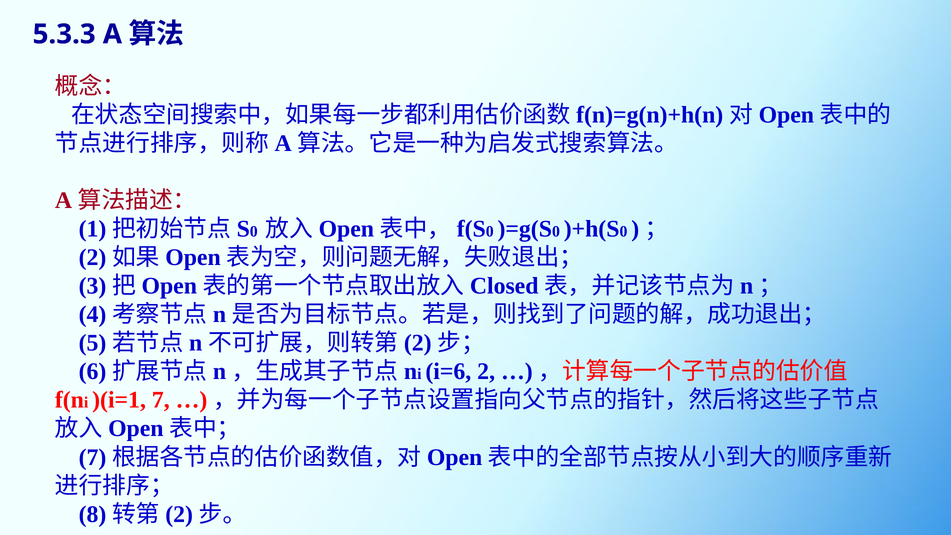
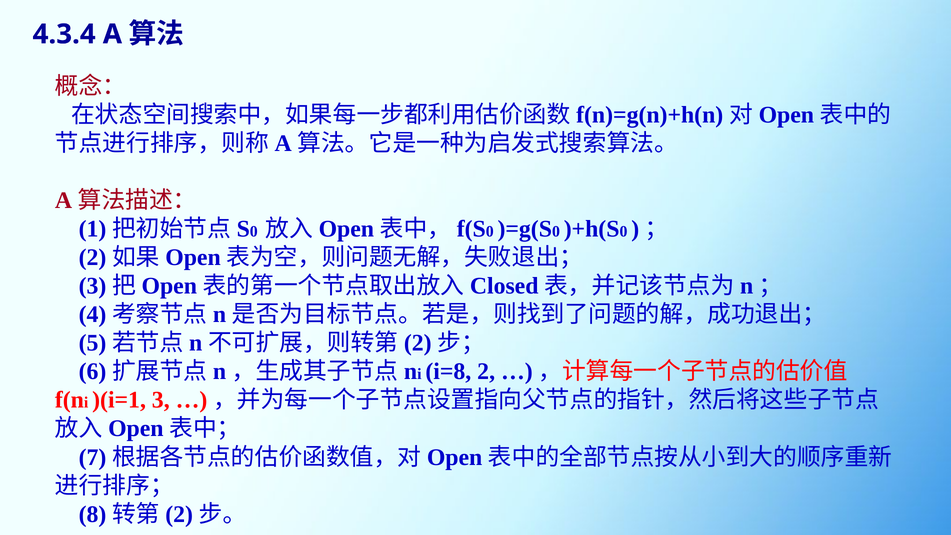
5.3.3: 5.3.3 -> 4.3.4
i=6: i=6 -> i=8
7: 7 -> 3
